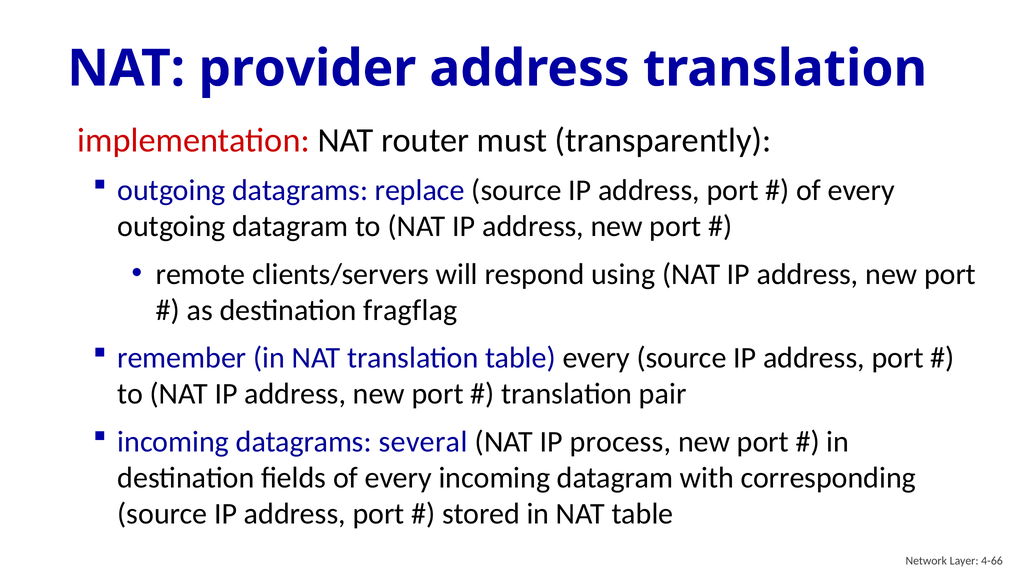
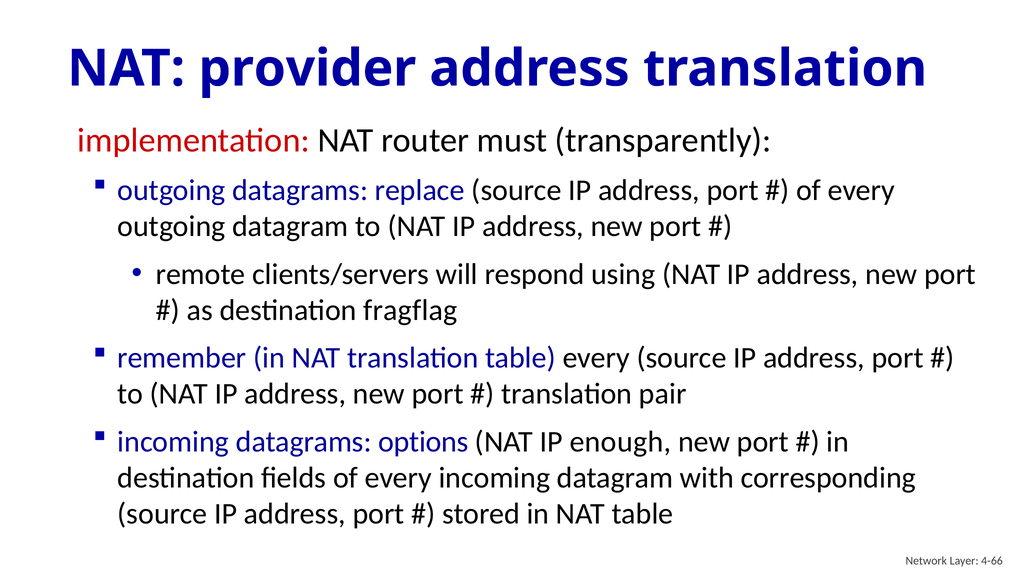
several: several -> options
process: process -> enough
